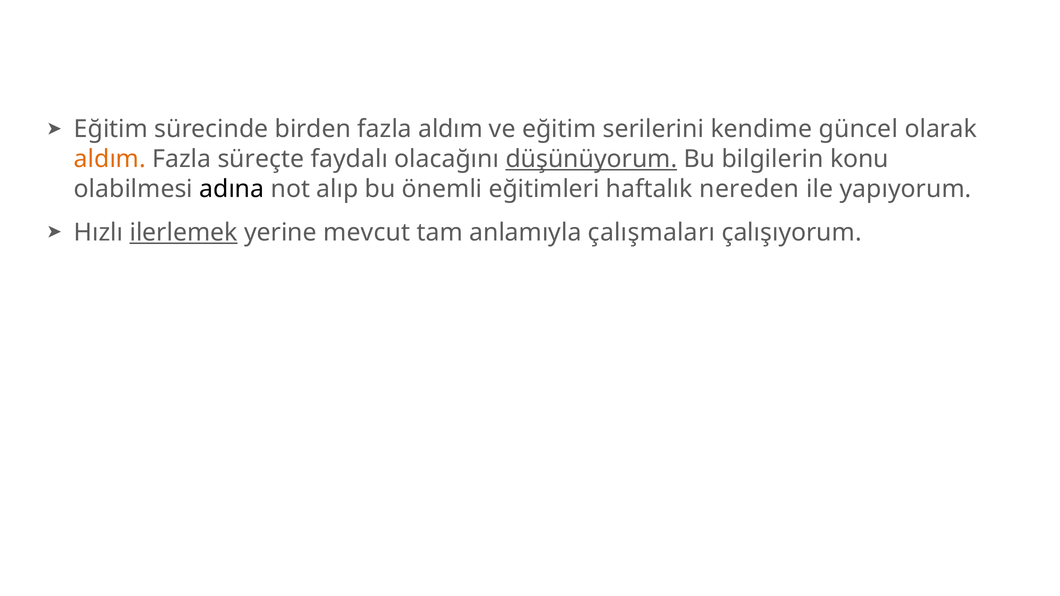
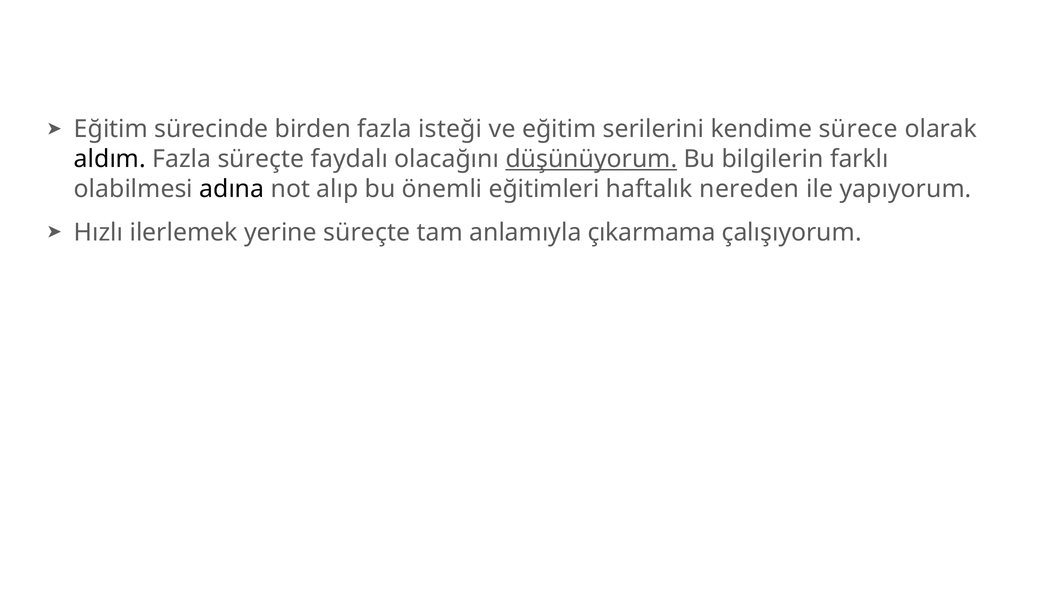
fazla aldım: aldım -> isteği
güncel: güncel -> sürece
aldım at (110, 159) colour: orange -> black
konu: konu -> farklı
ilerlemek underline: present -> none
yerine mevcut: mevcut -> süreçte
çalışmaları: çalışmaları -> çıkarmama
